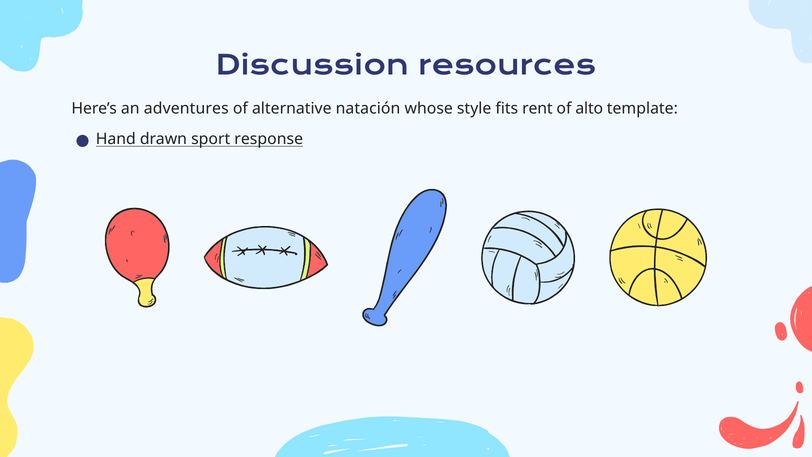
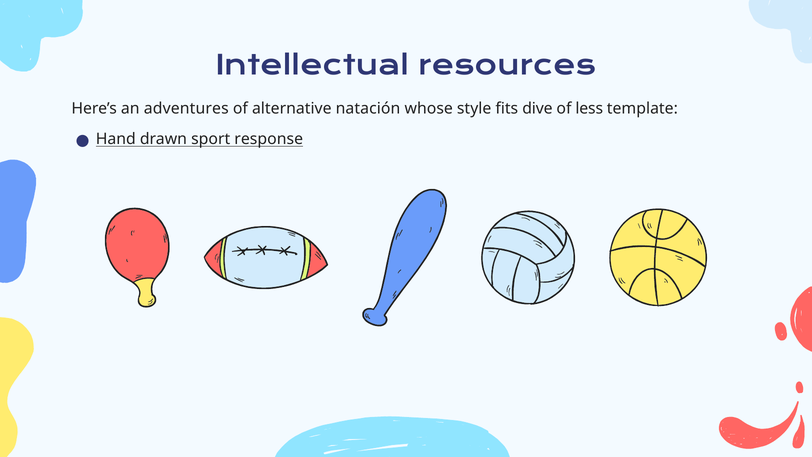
Discussion: Discussion -> Intellectual
rent: rent -> dive
alto: alto -> less
